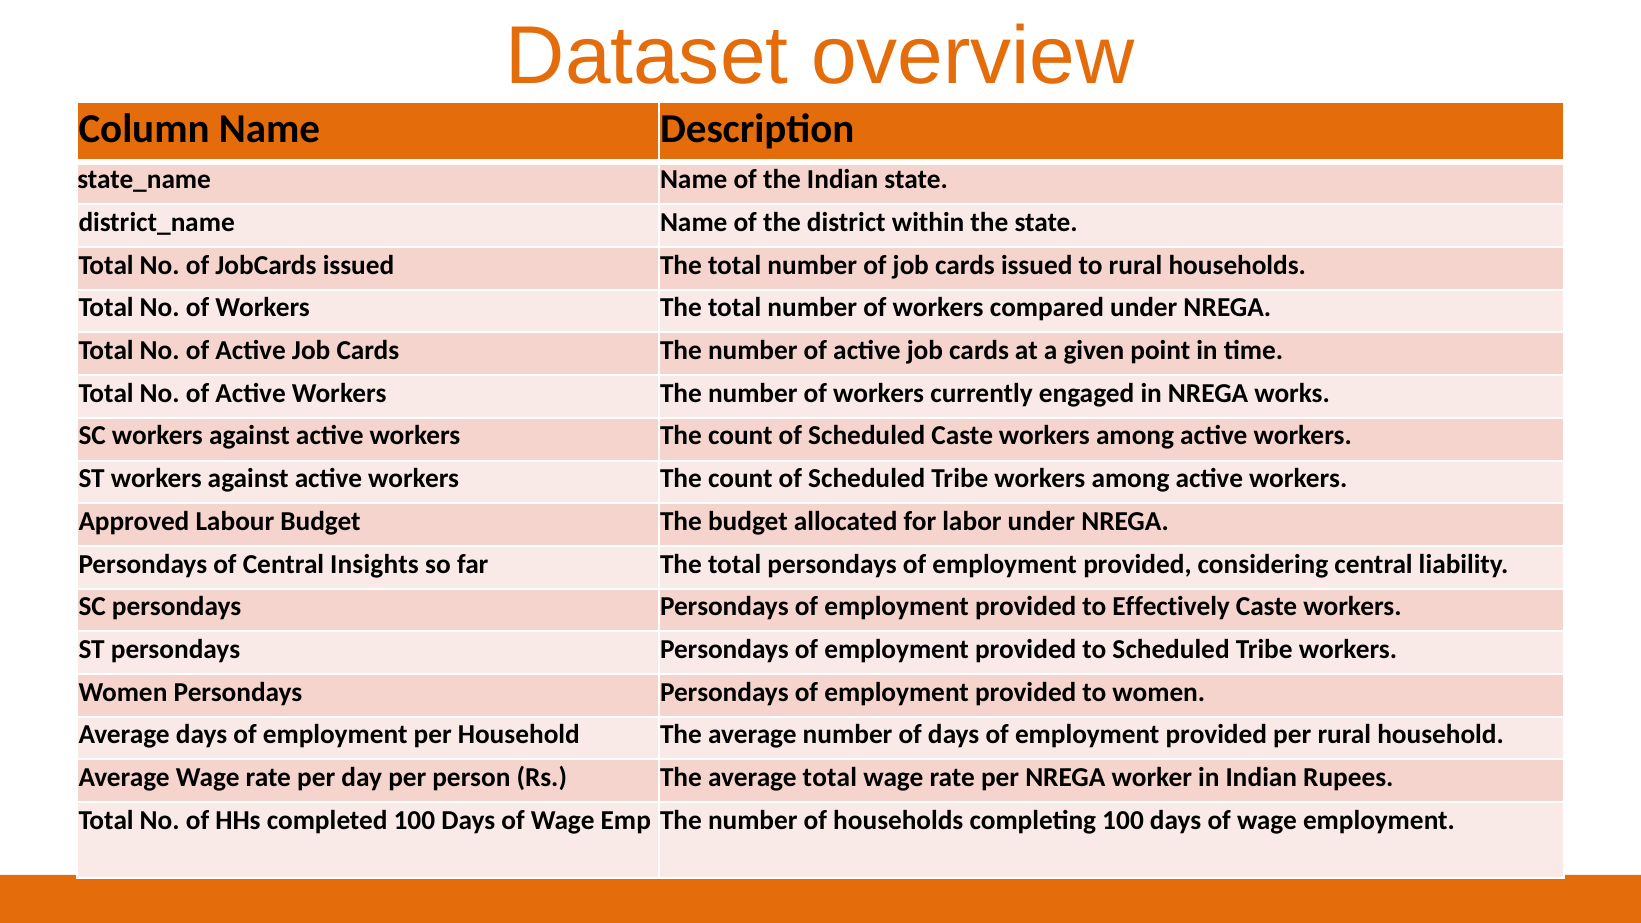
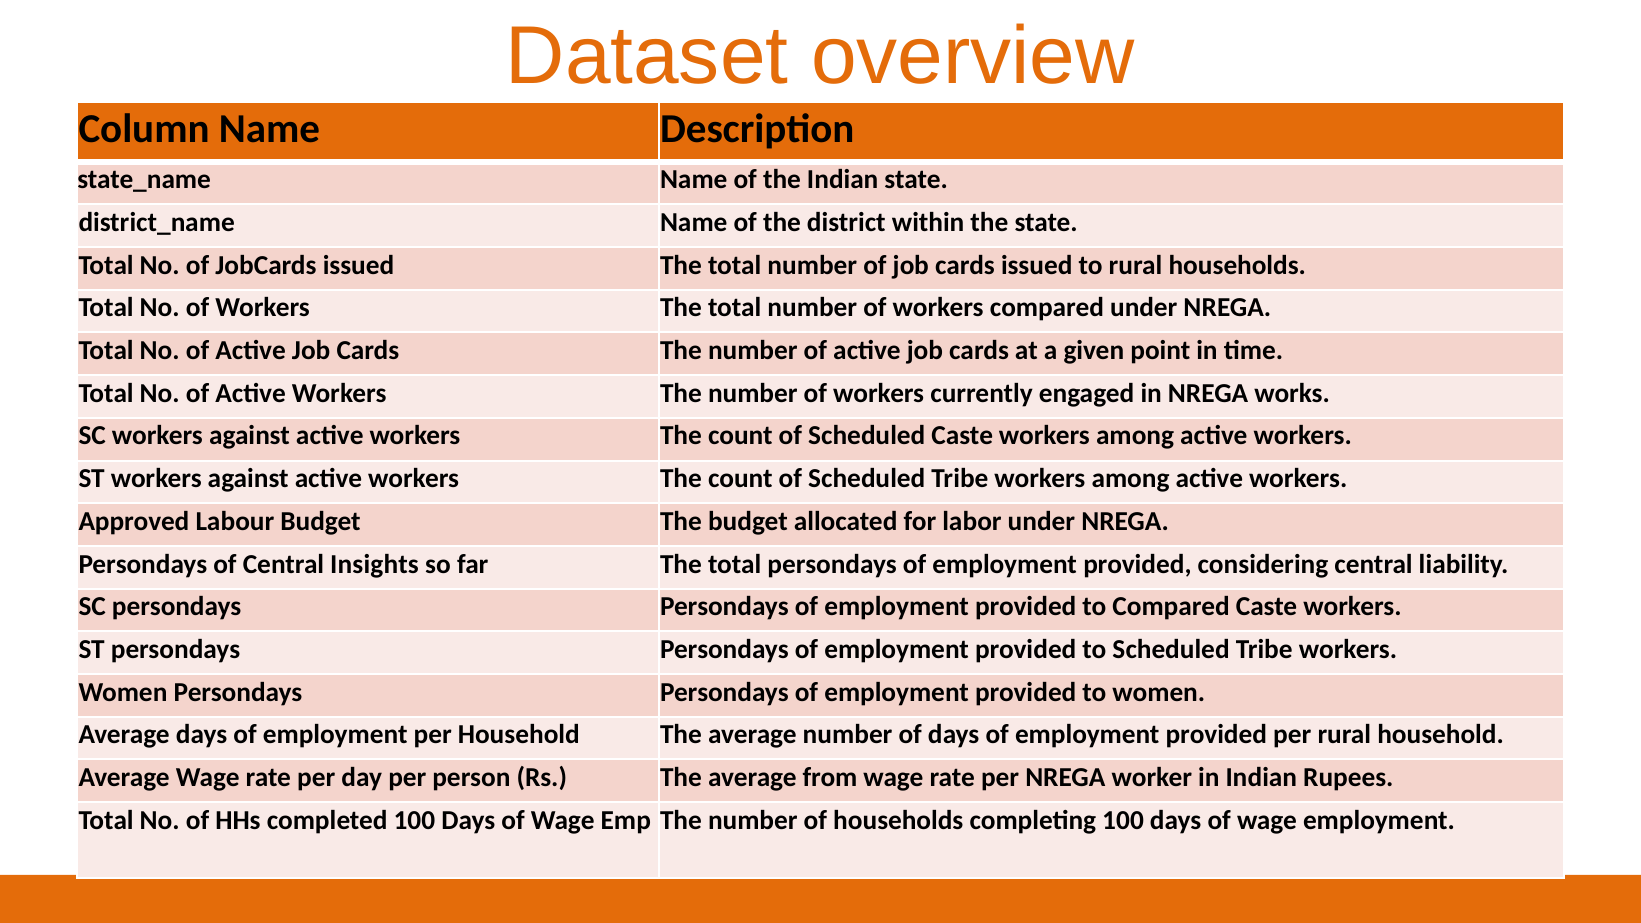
to Effectively: Effectively -> Compared
average total: total -> from
